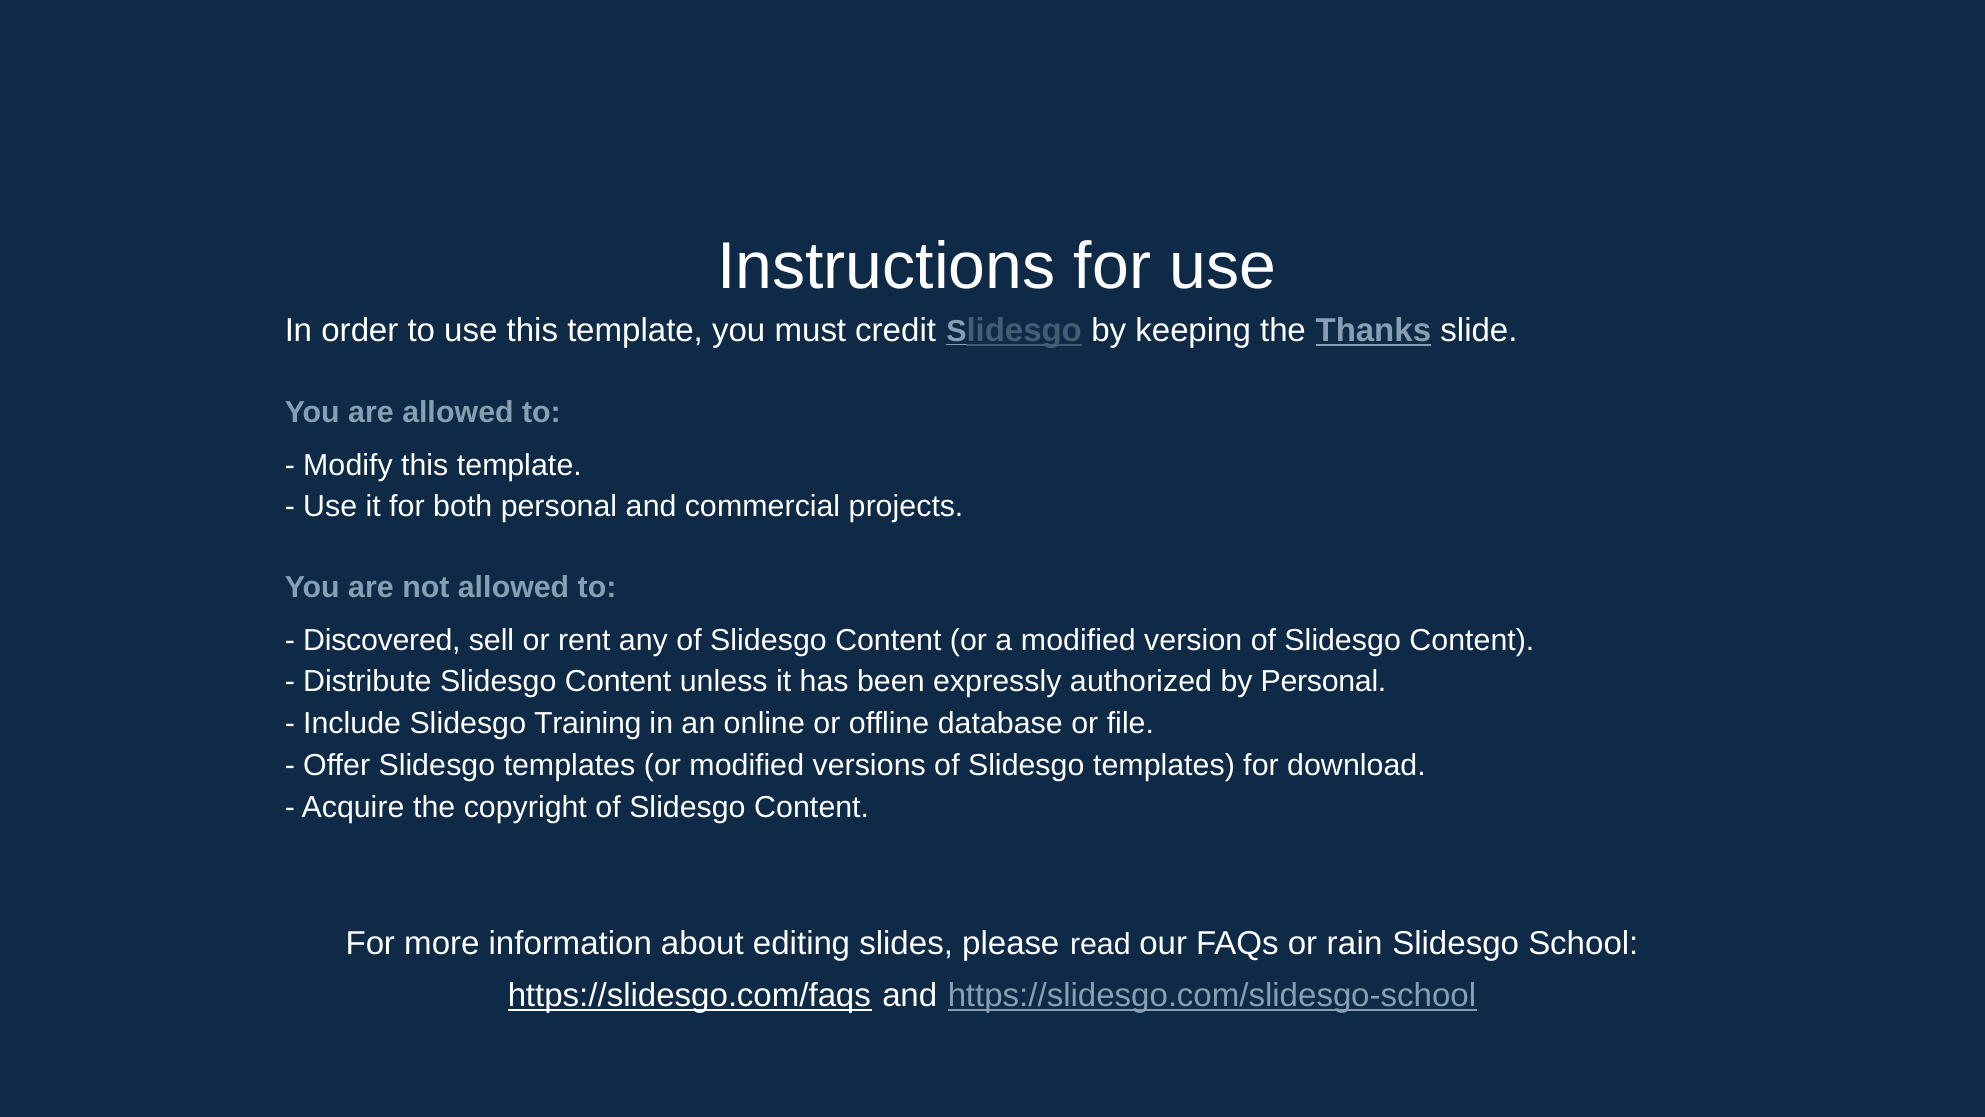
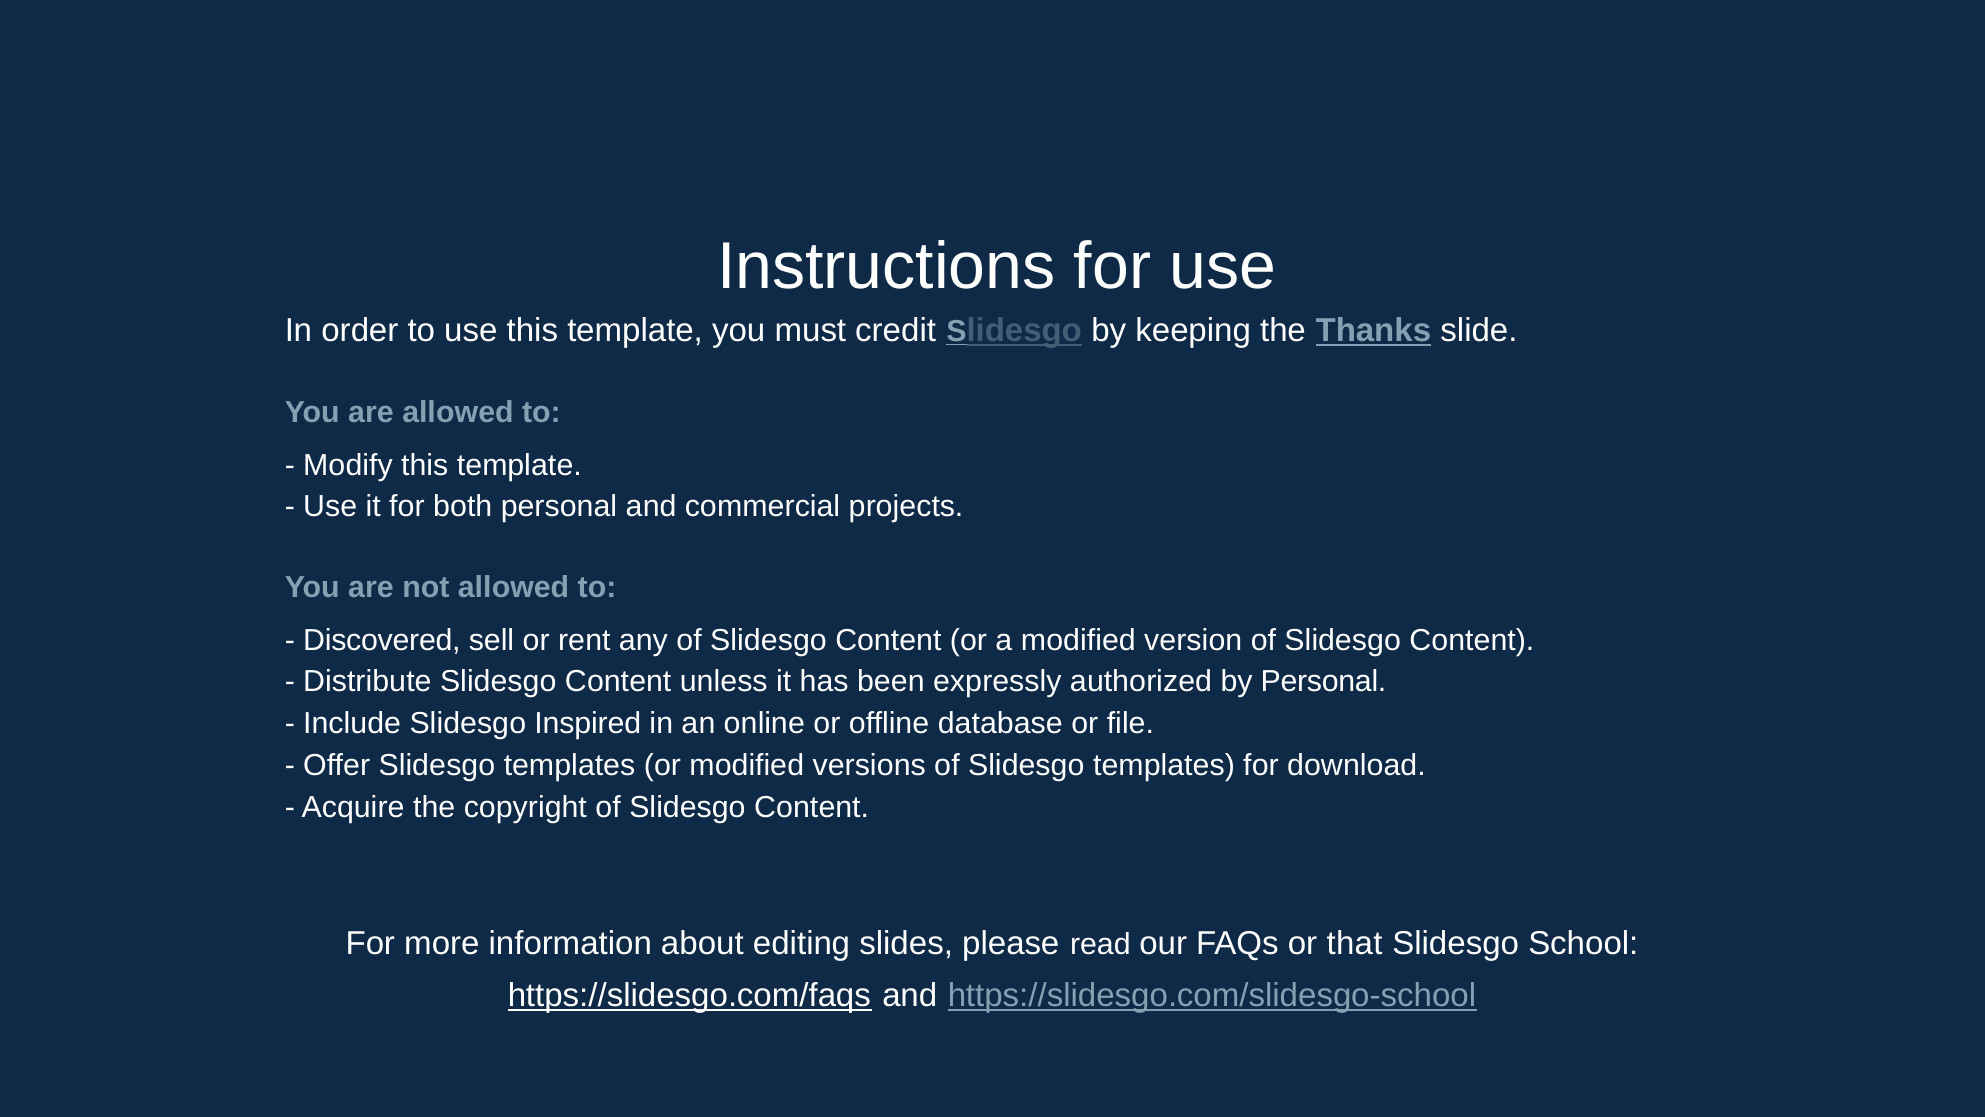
Training: Training -> Inspired
rain: rain -> that
